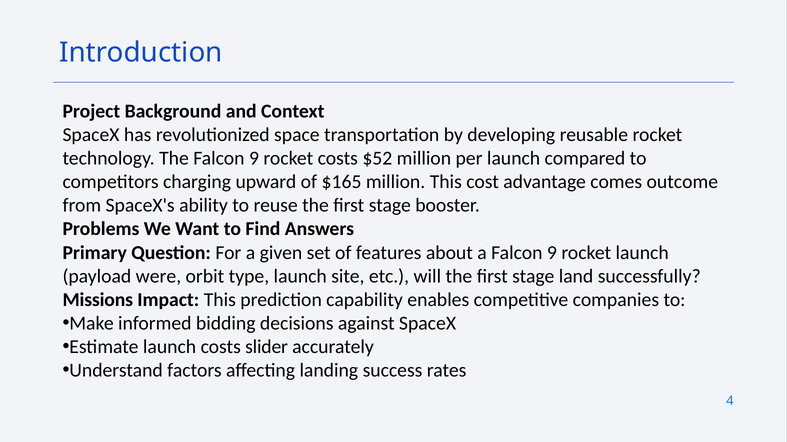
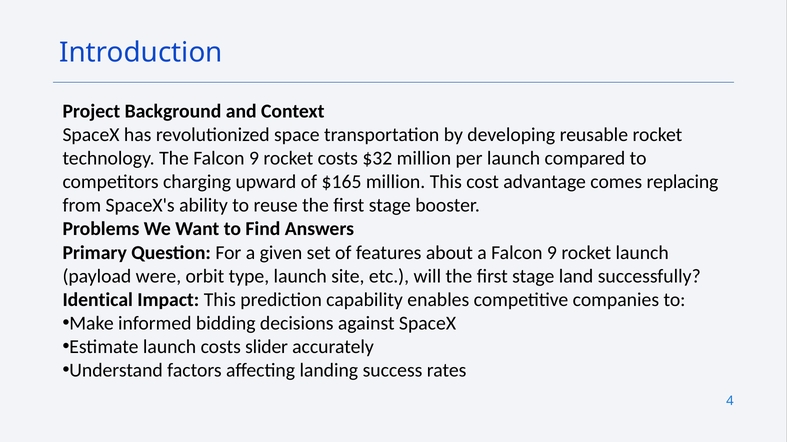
$52: $52 -> $32
outcome: outcome -> replacing
Missions: Missions -> Identical
